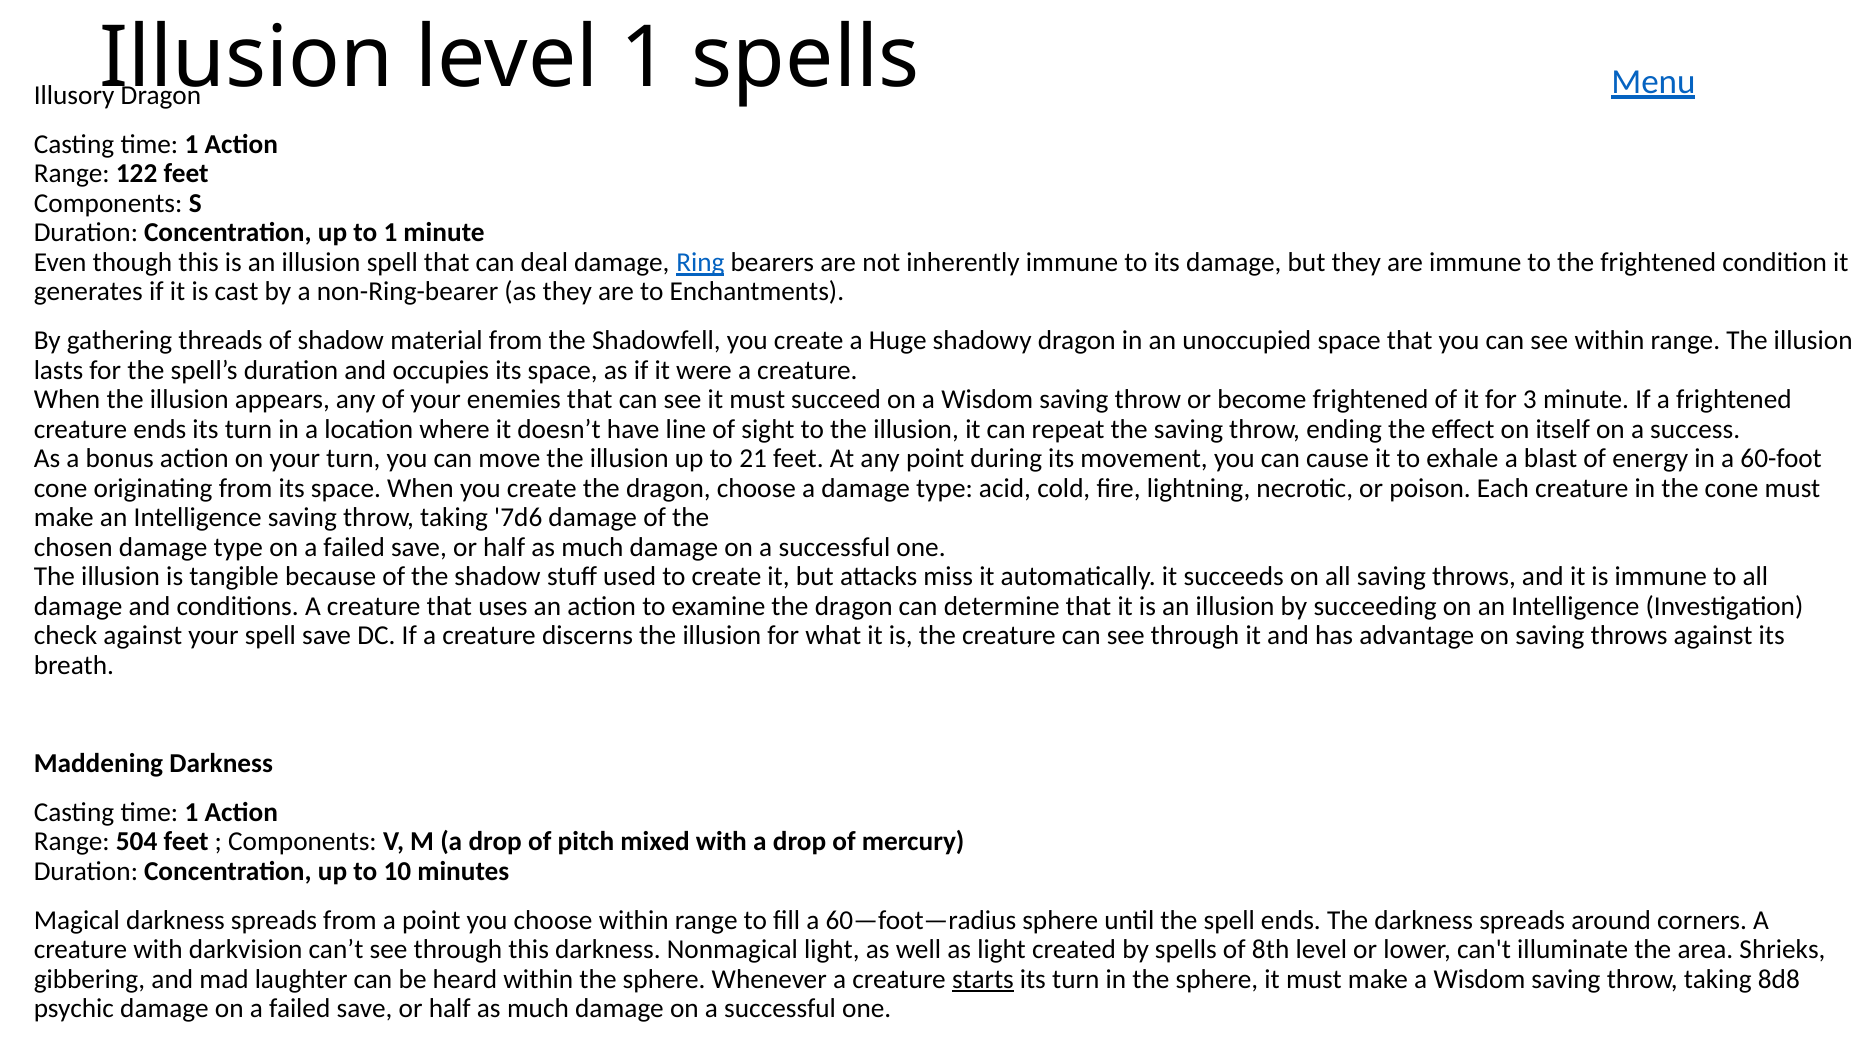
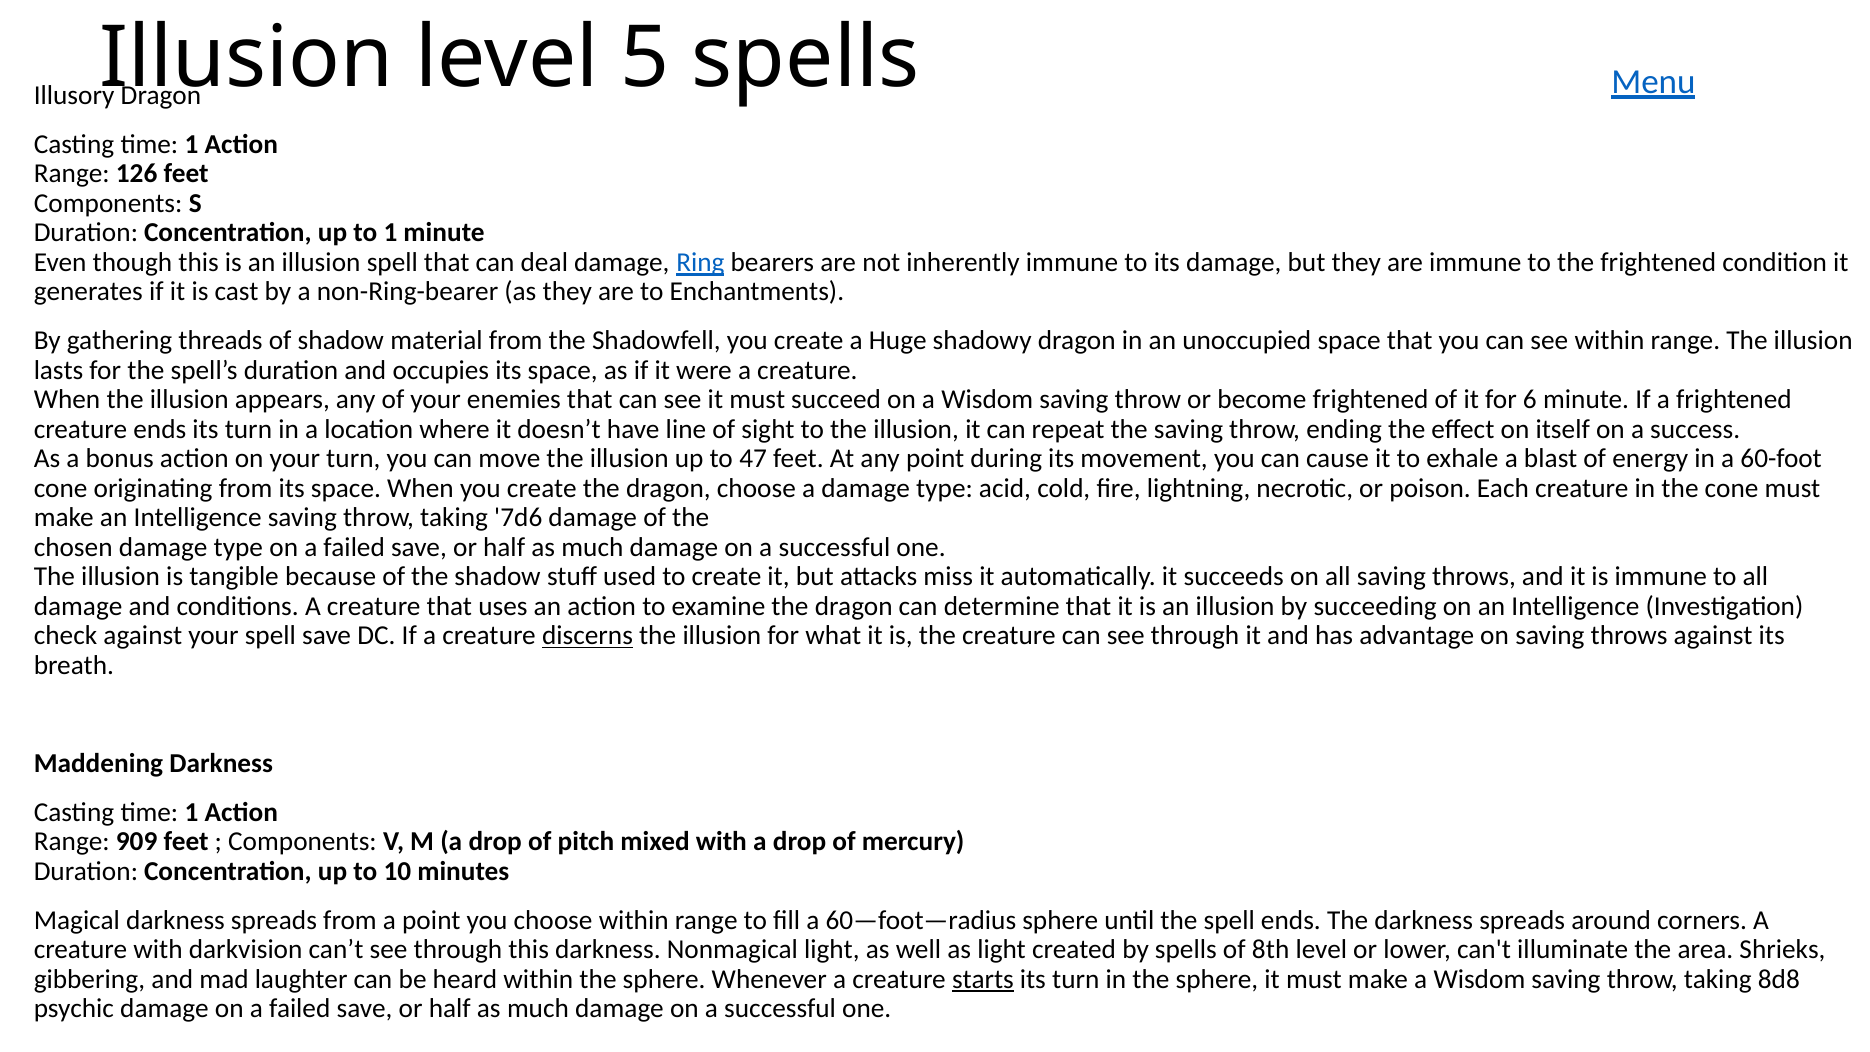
level 1: 1 -> 5
122: 122 -> 126
3: 3 -> 6
21: 21 -> 47
discerns underline: none -> present
504: 504 -> 909
